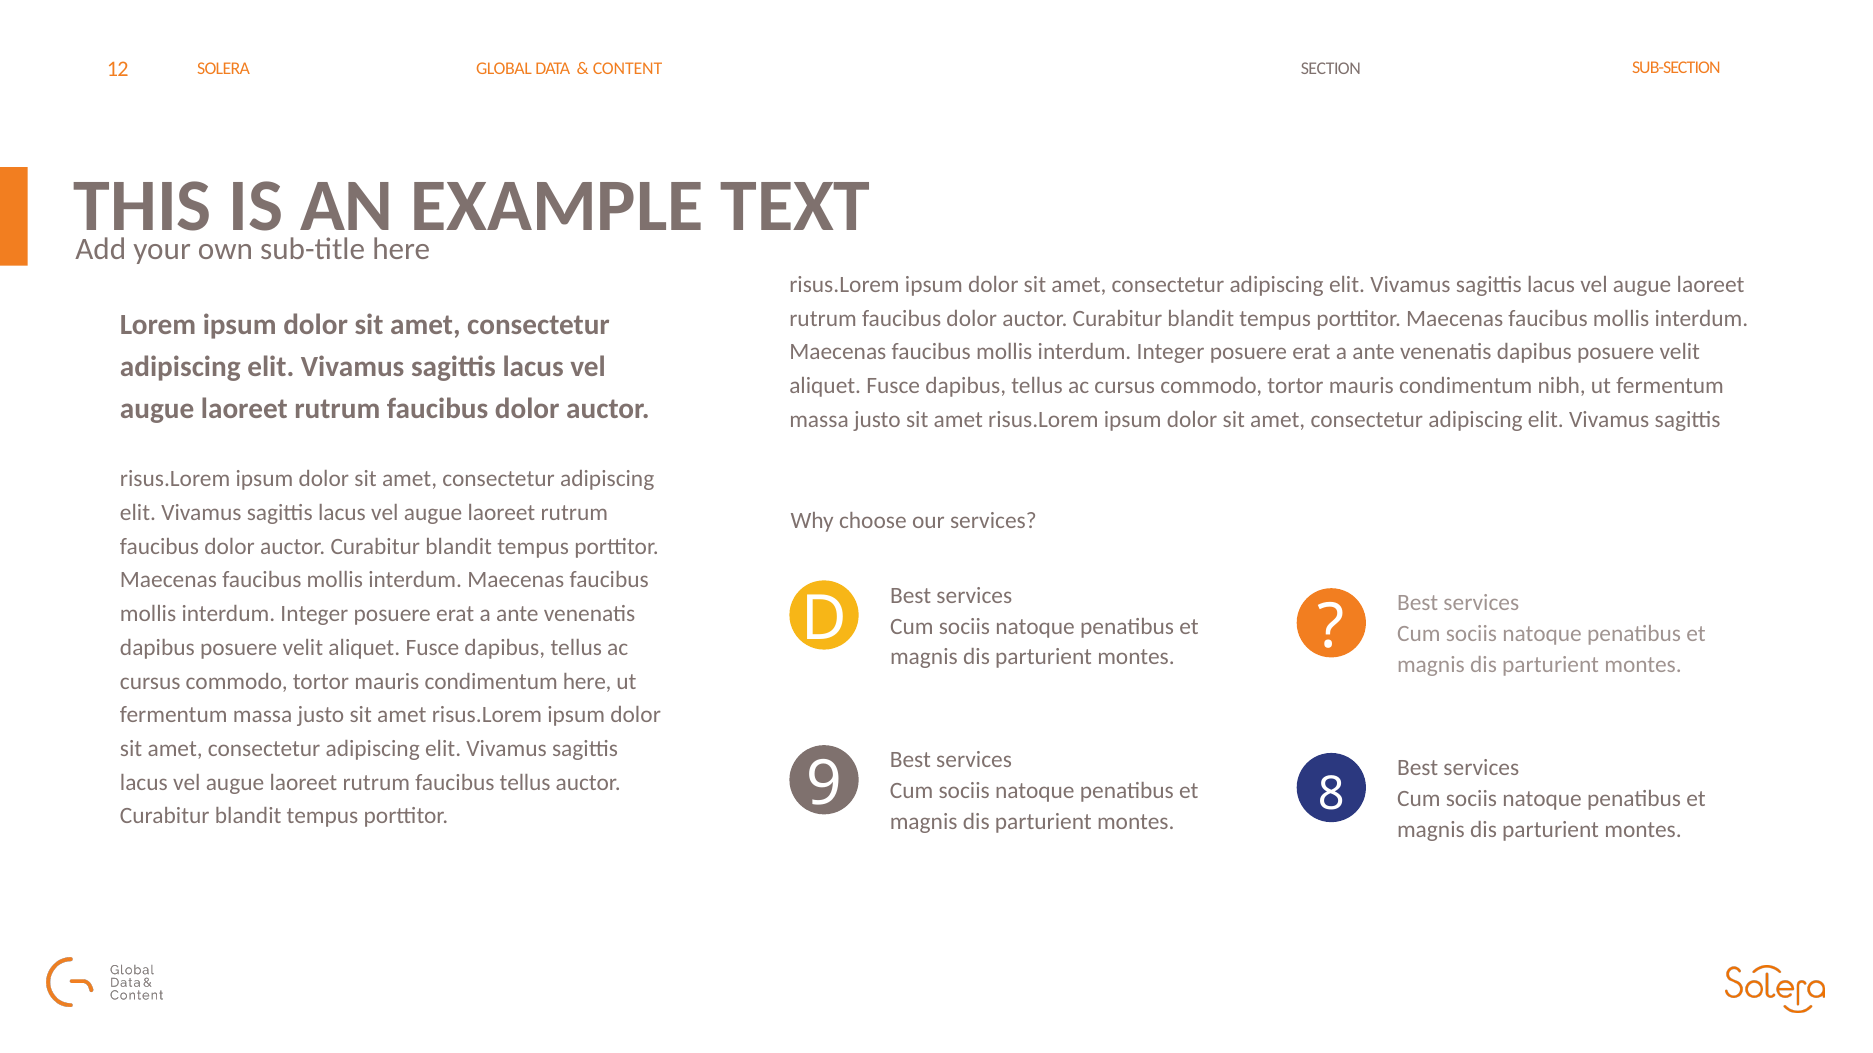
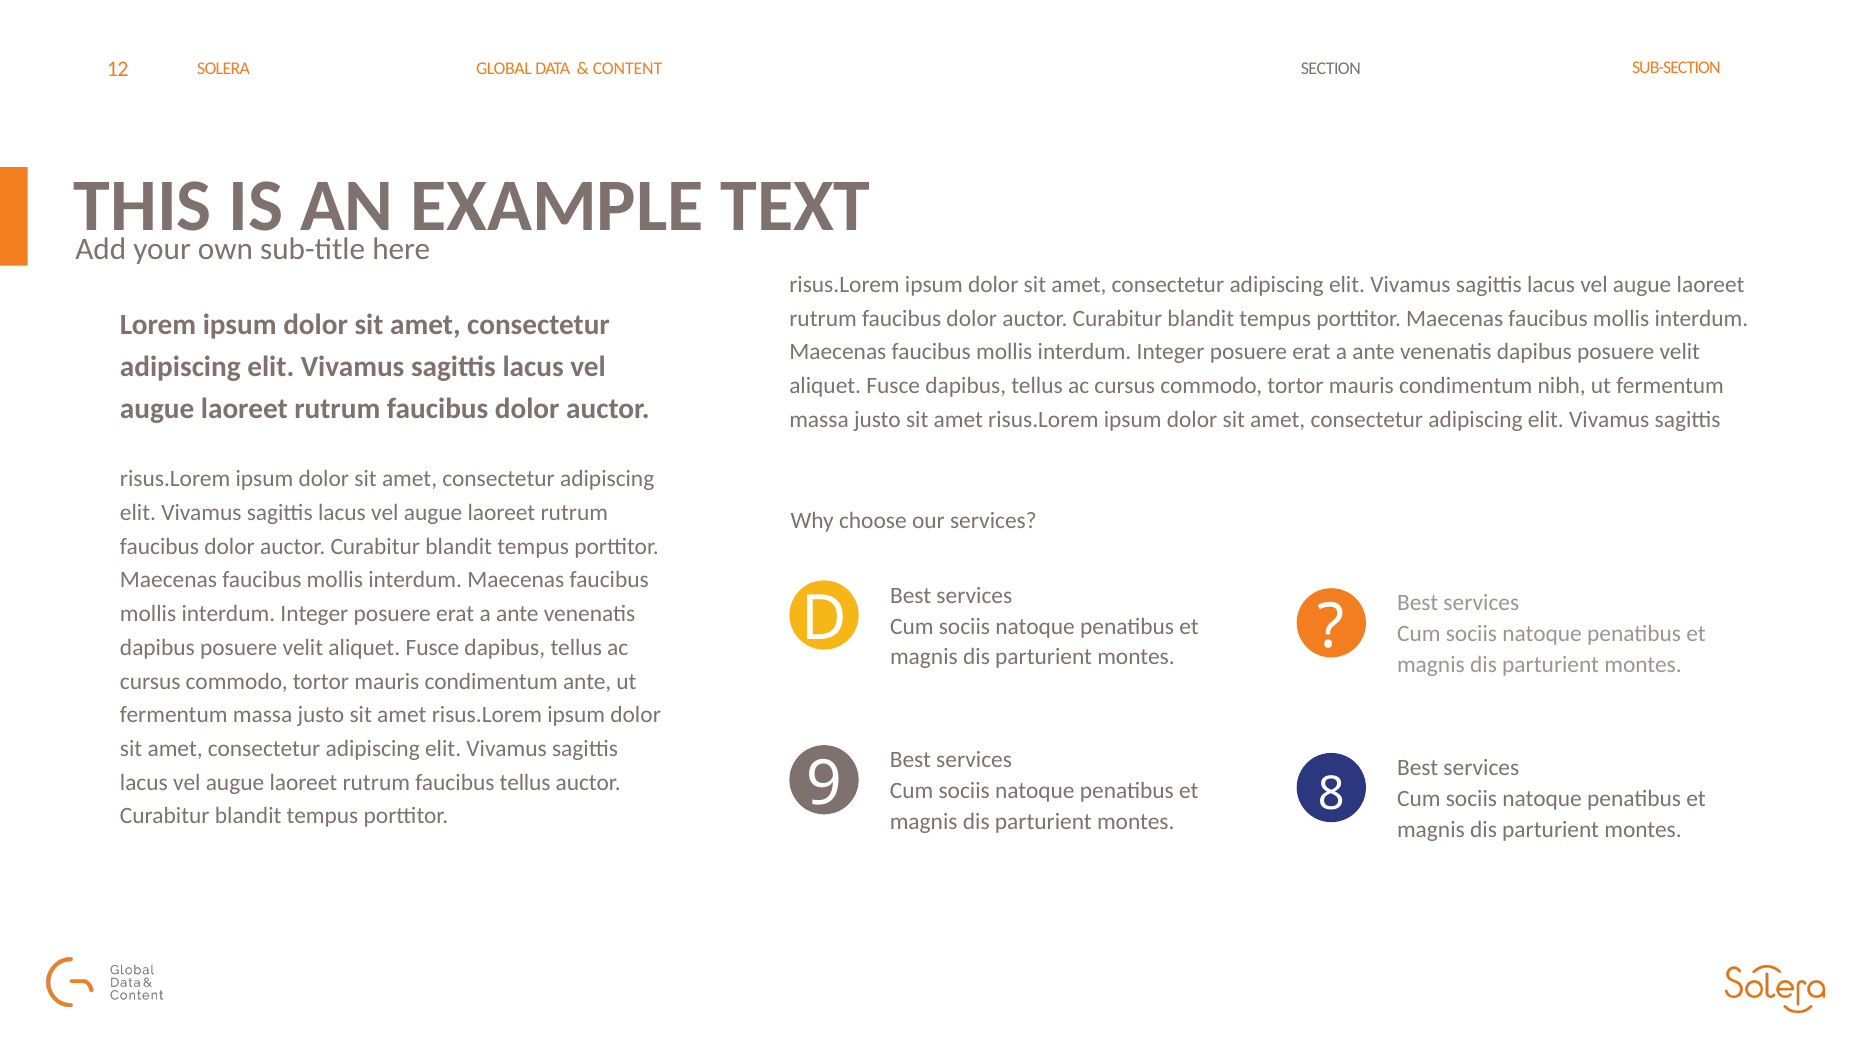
condimentum here: here -> ante
